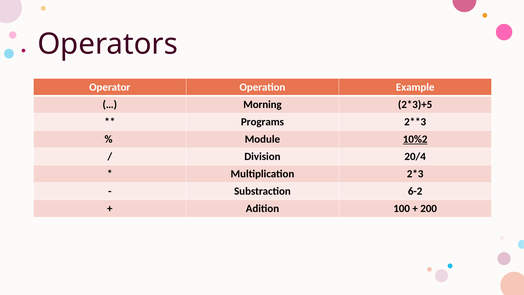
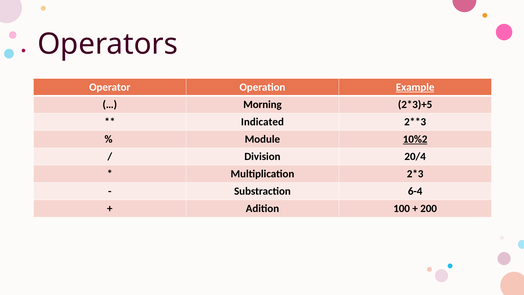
Example underline: none -> present
Programs: Programs -> Indicated
6-2: 6-2 -> 6-4
